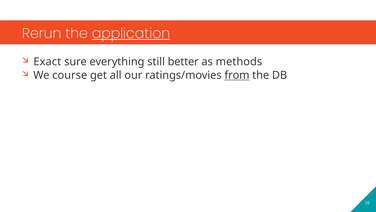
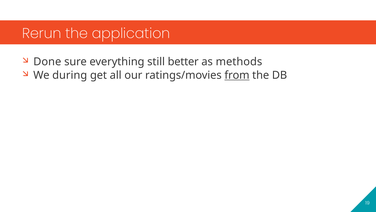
application underline: present -> none
Exact: Exact -> Done
course: course -> during
